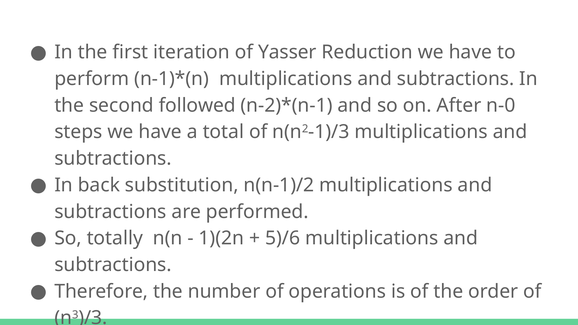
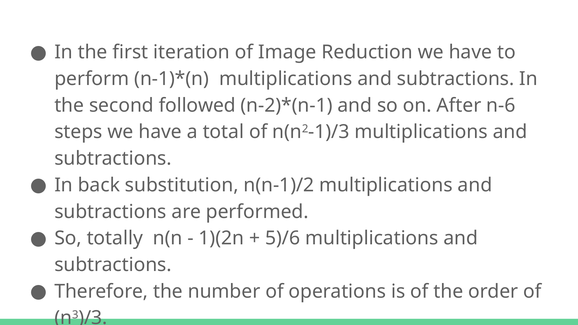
Yasser: Yasser -> Image
n-0: n-0 -> n-6
